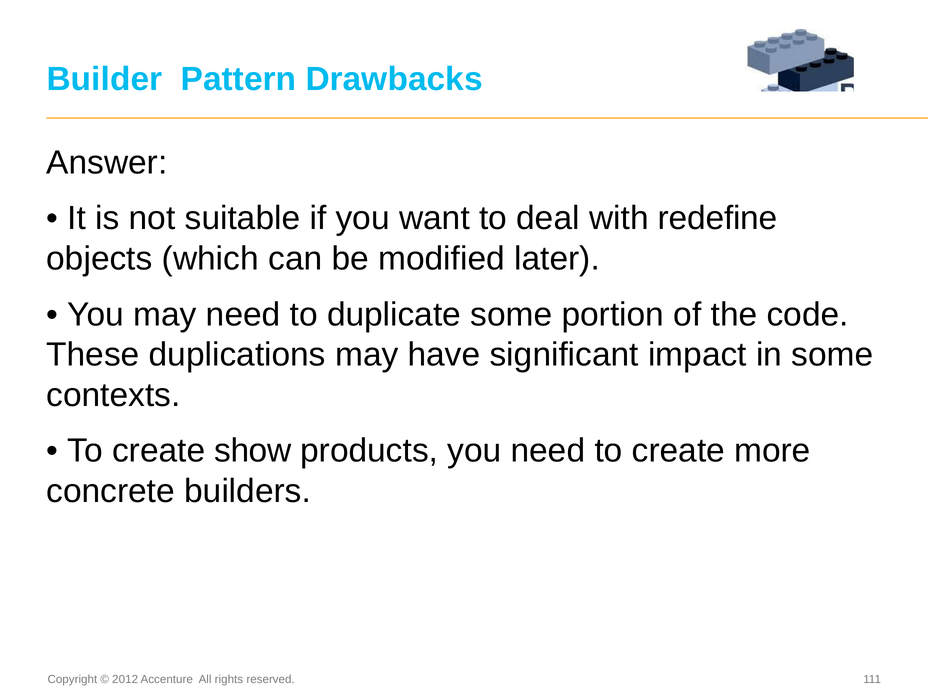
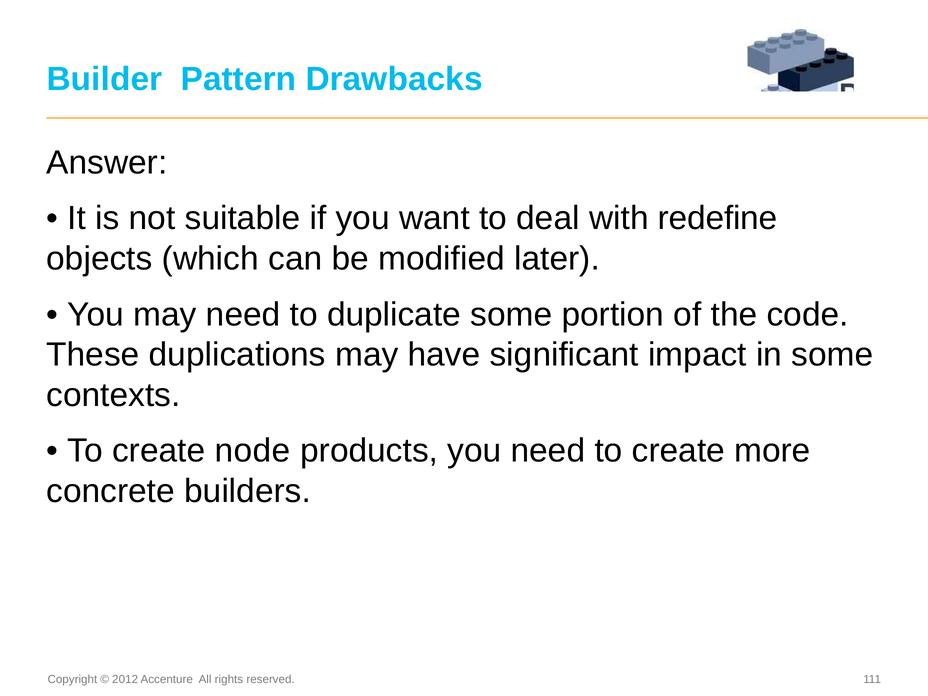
show: show -> node
